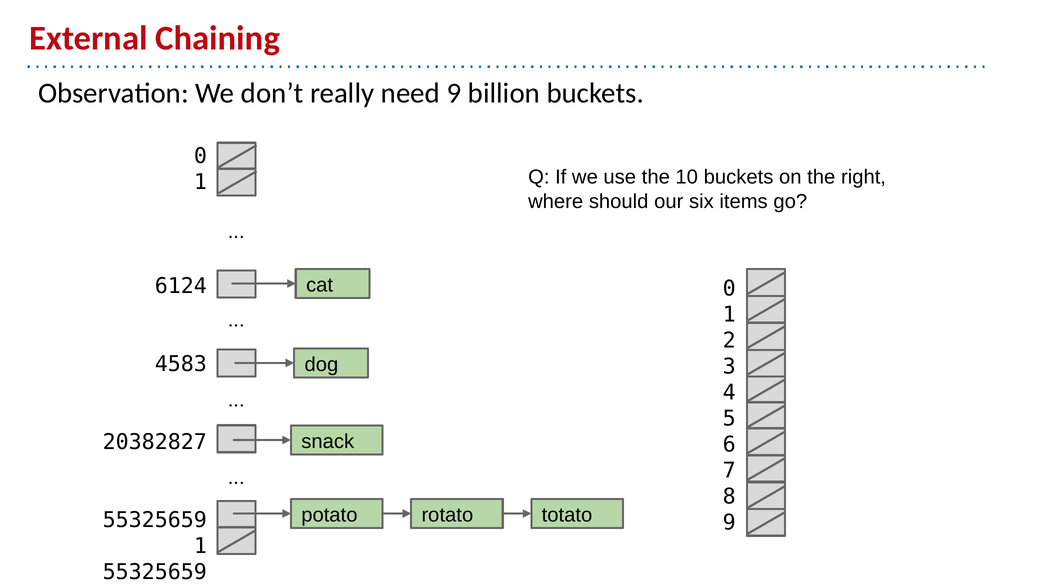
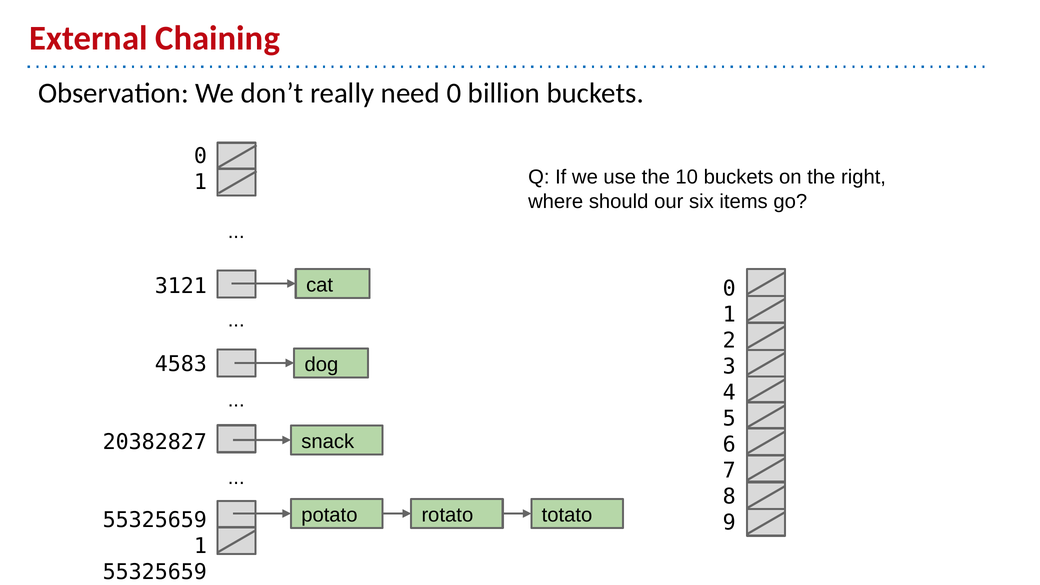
need 9: 9 -> 0
6124: 6124 -> 3121
